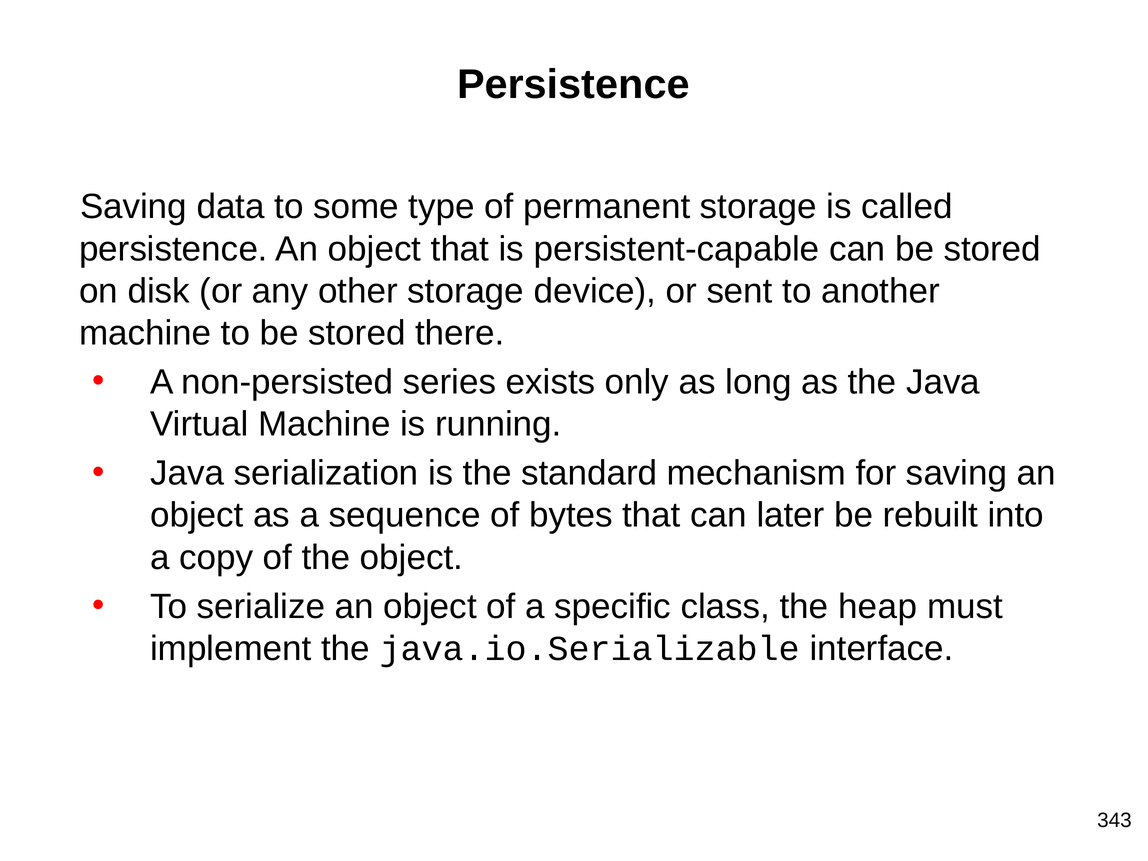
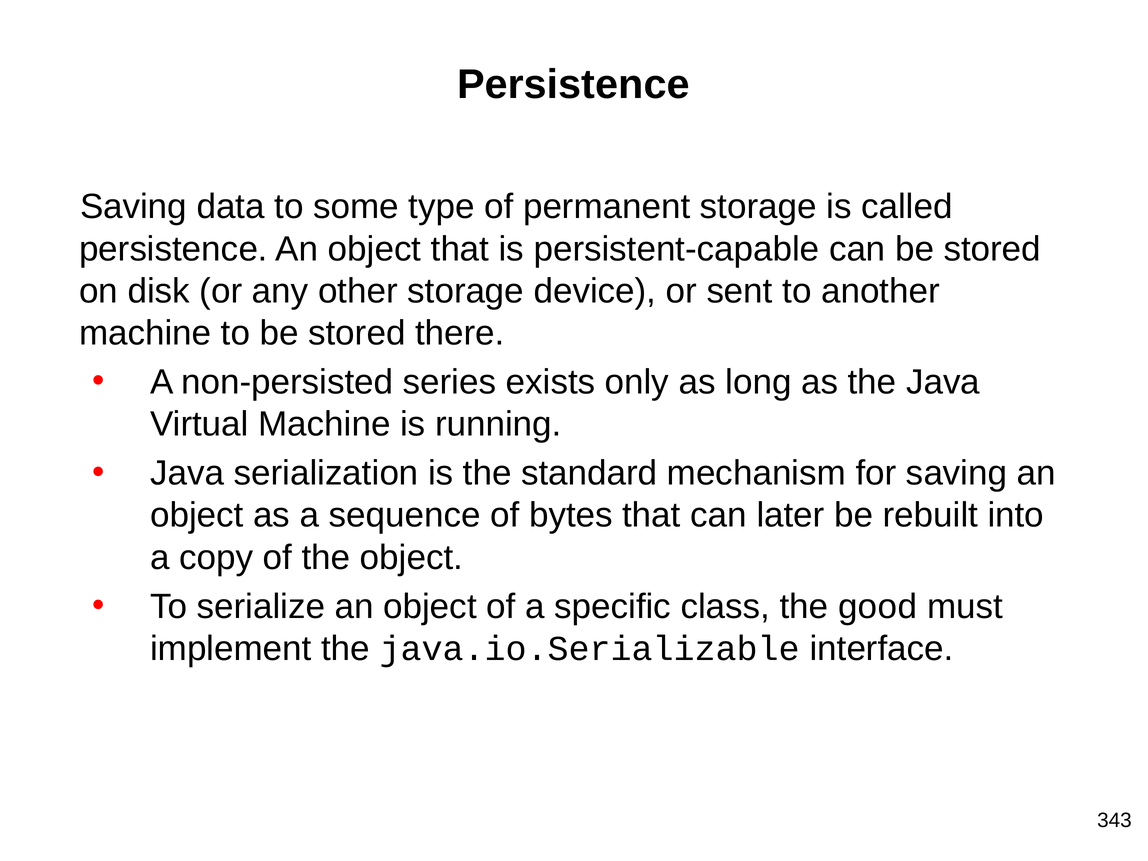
heap: heap -> good
